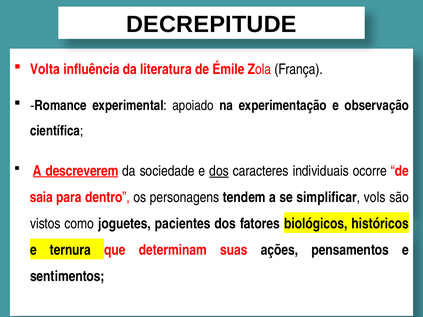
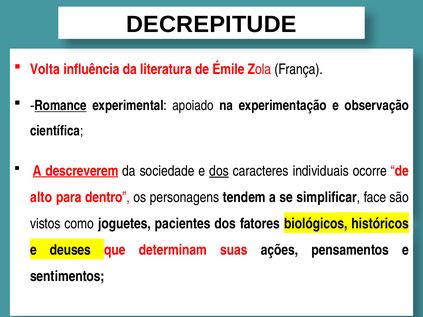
Romance underline: none -> present
saia: saia -> alto
vols: vols -> face
ternura: ternura -> deuses
